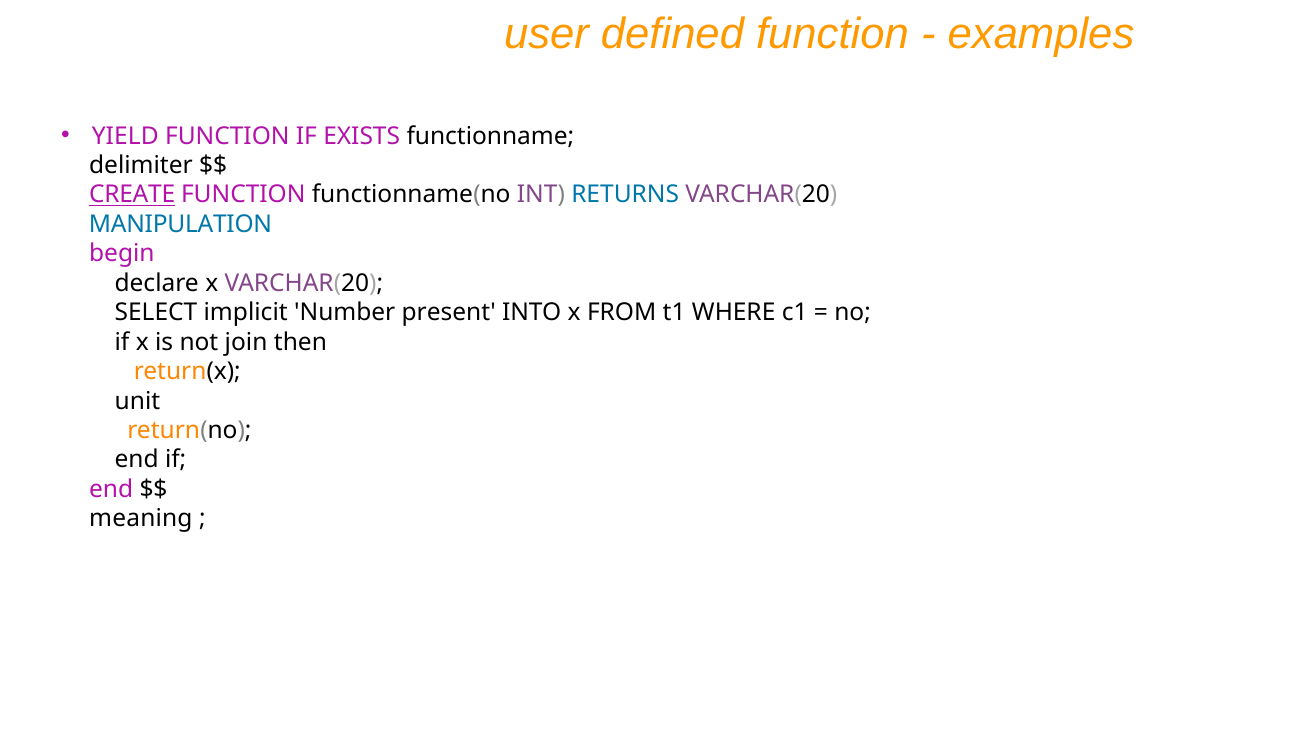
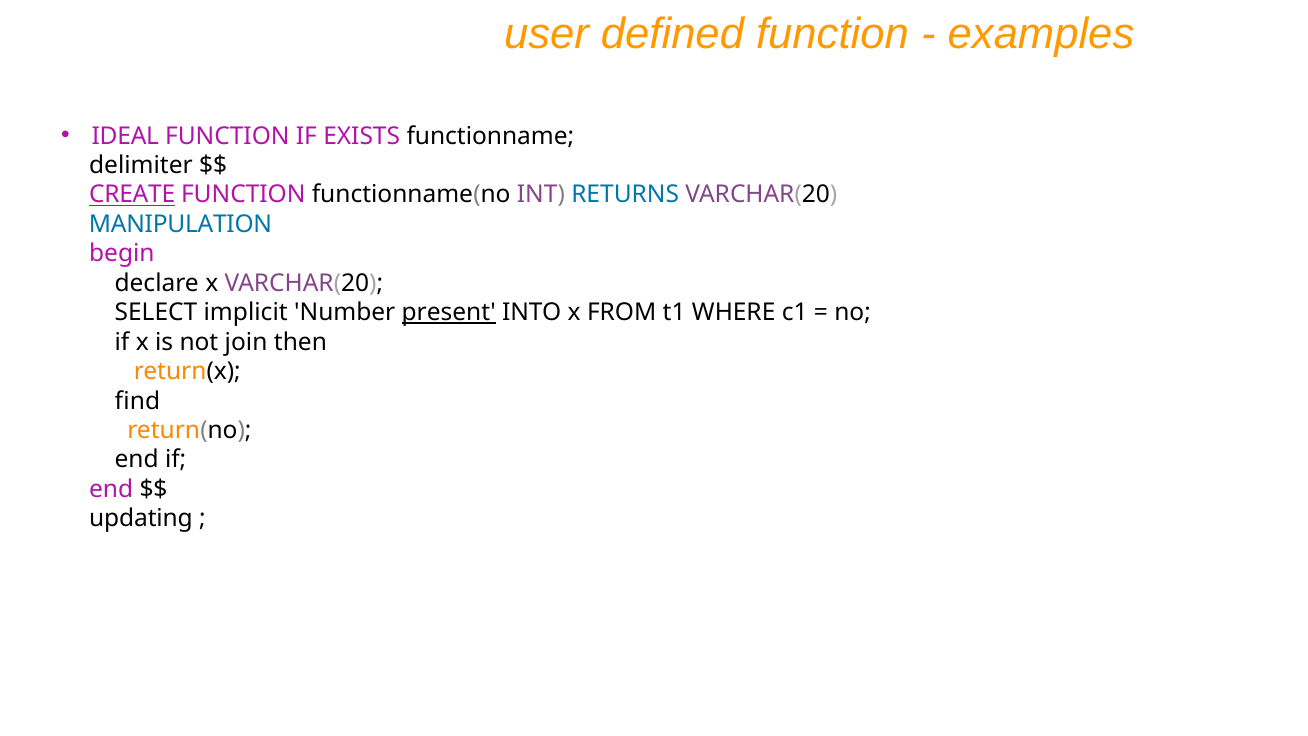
YIELD: YIELD -> IDEAL
present underline: none -> present
unit: unit -> find
meaning: meaning -> updating
